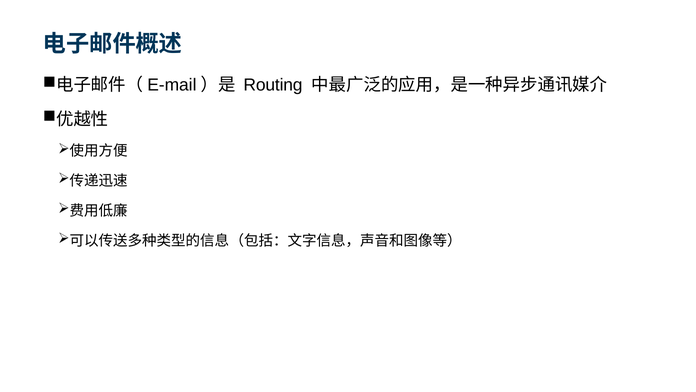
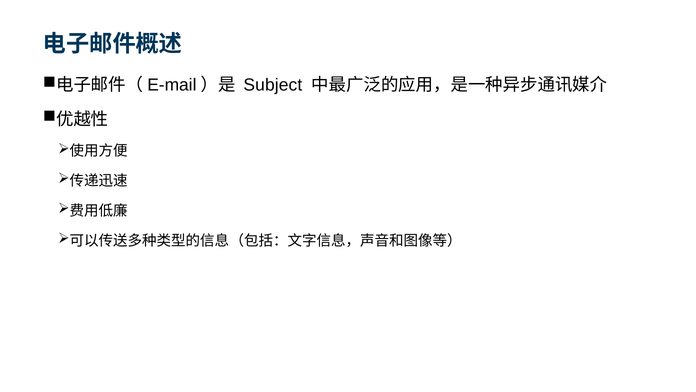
Routing: Routing -> Subject
